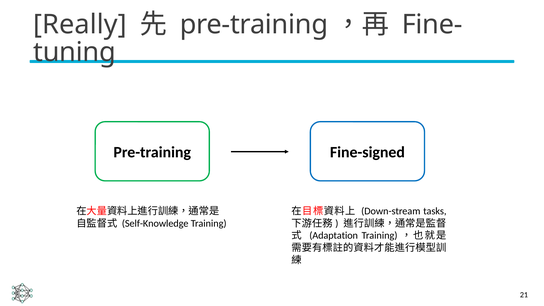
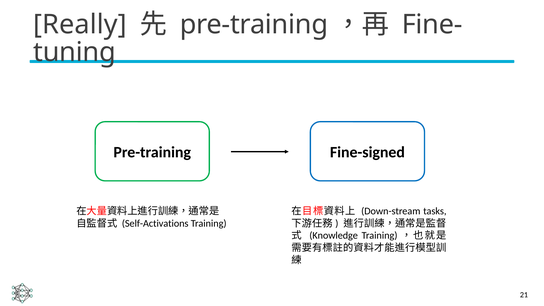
Self-Knowledge: Self-Knowledge -> Self-Activations
Adaptation: Adaptation -> Knowledge
